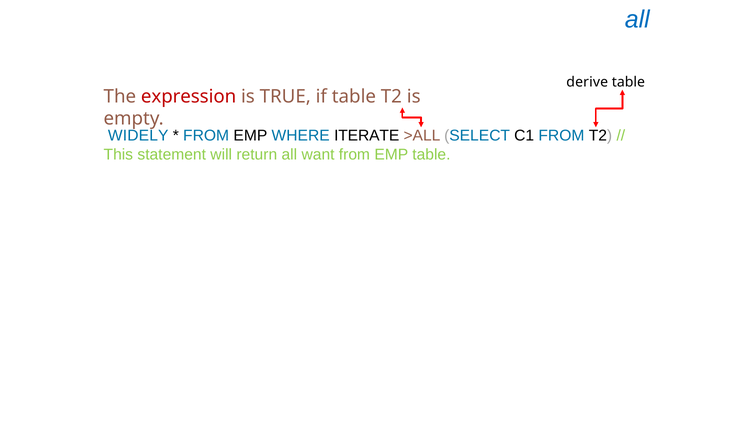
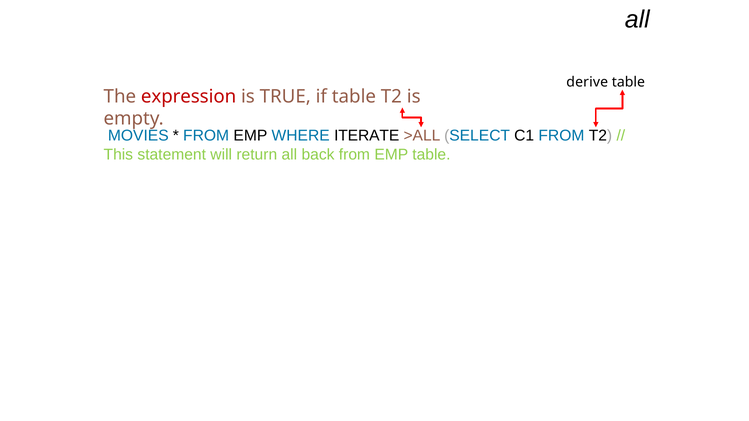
all at (637, 19) colour: blue -> black
WIDELY: WIDELY -> MOVIES
want: want -> back
